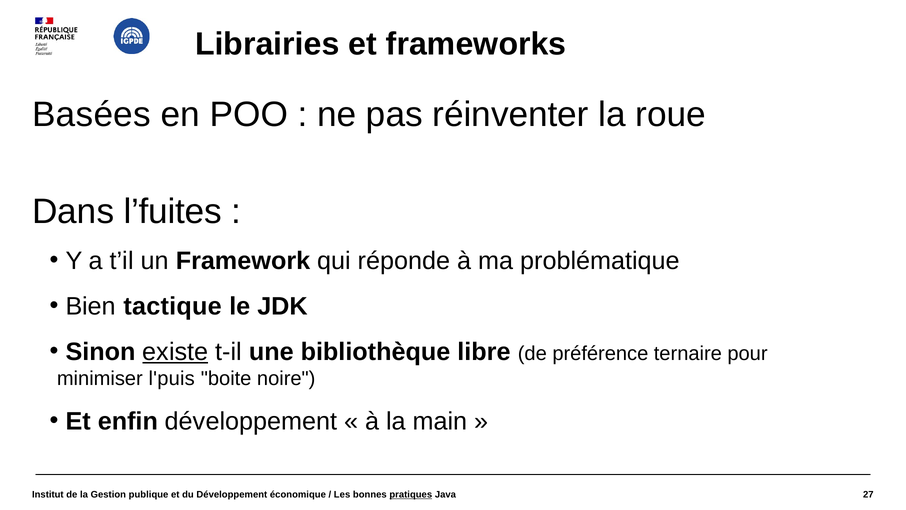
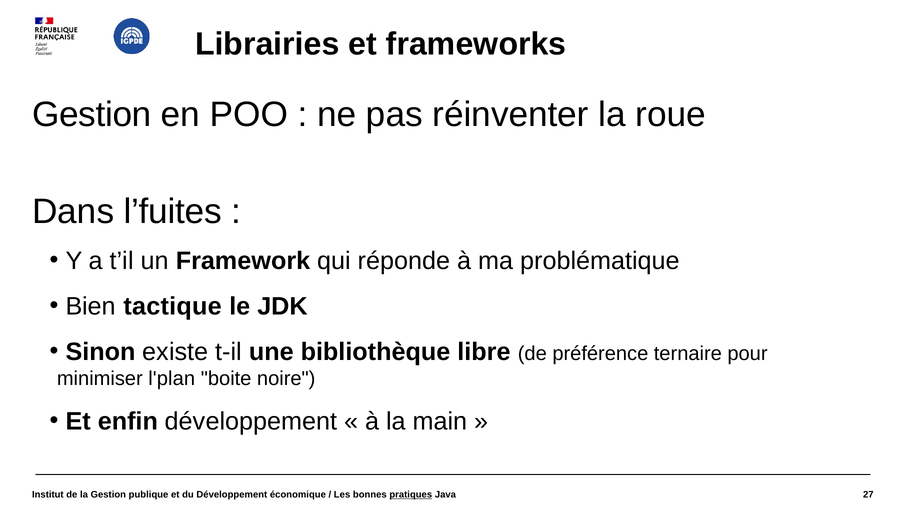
Basées at (91, 114): Basées -> Gestion
existe underline: present -> none
l'puis: l'puis -> l'plan
